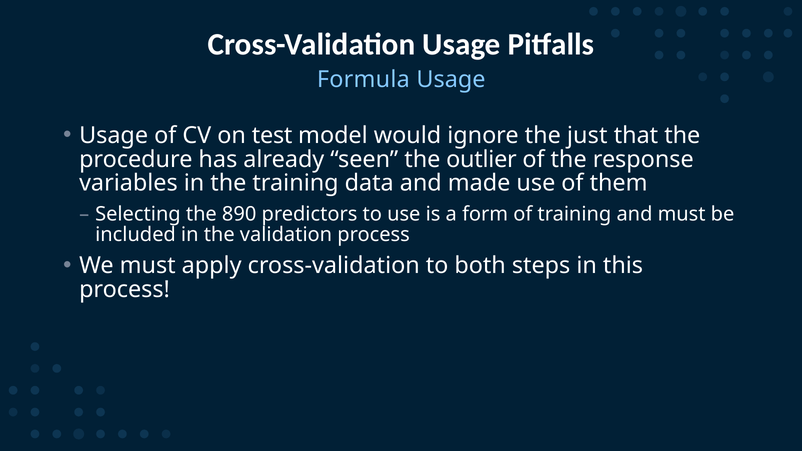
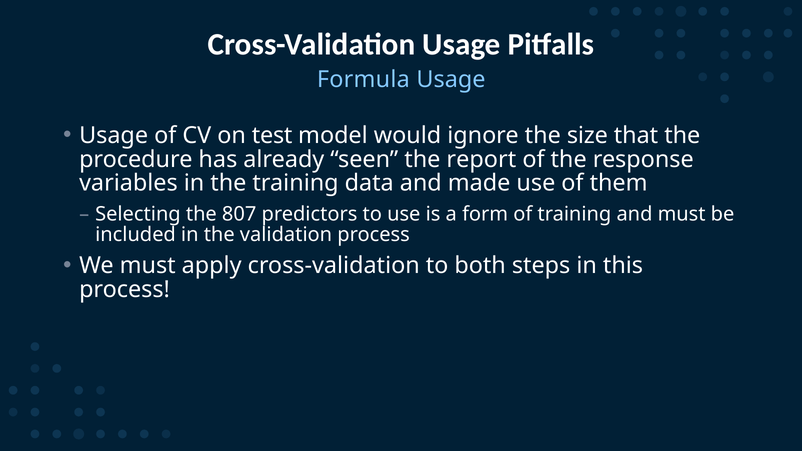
just: just -> size
outlier: outlier -> report
890: 890 -> 807
